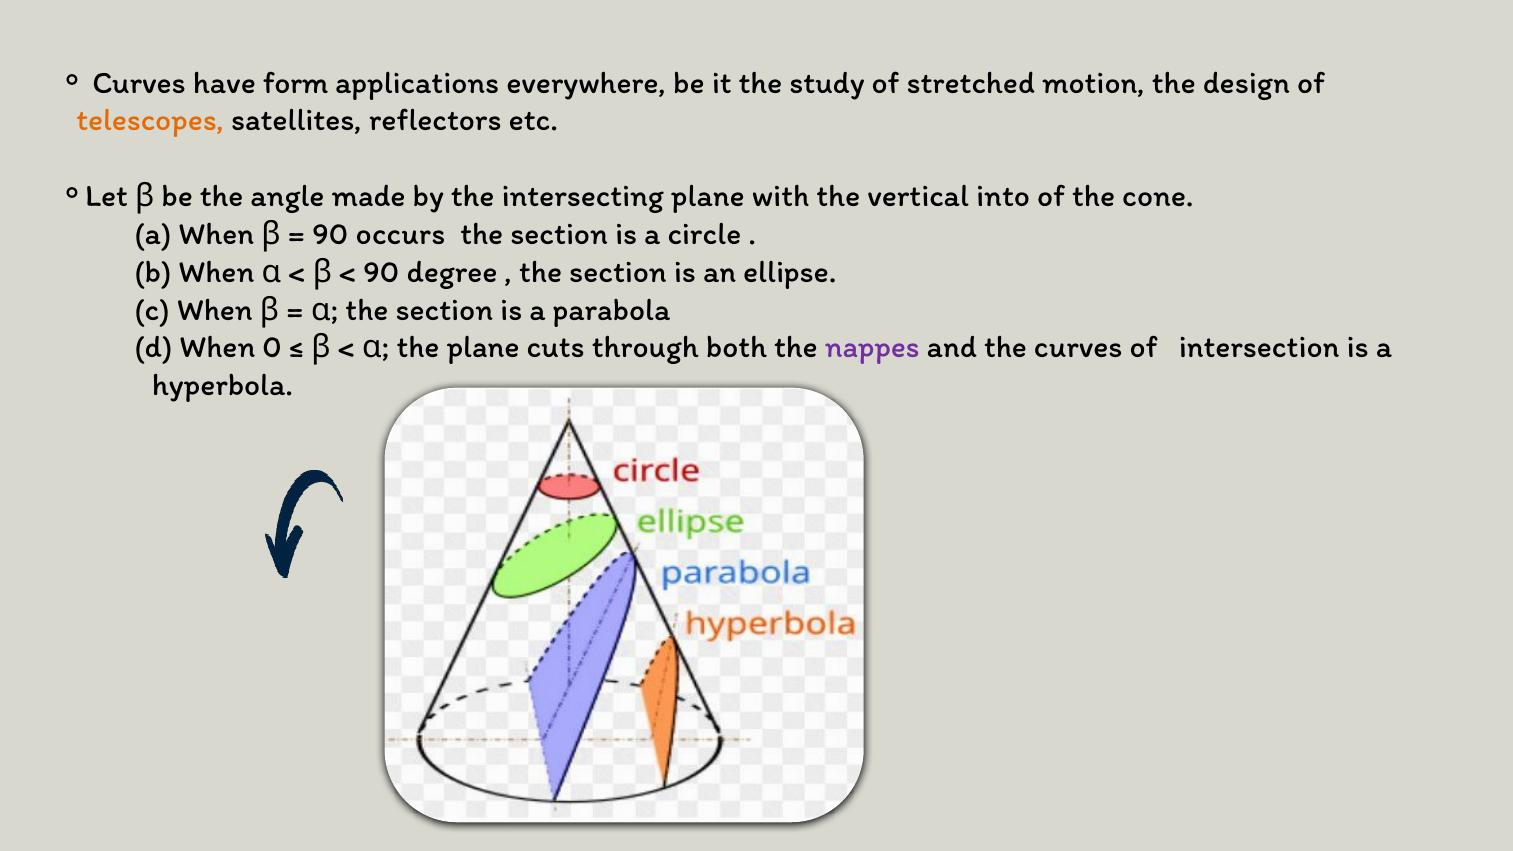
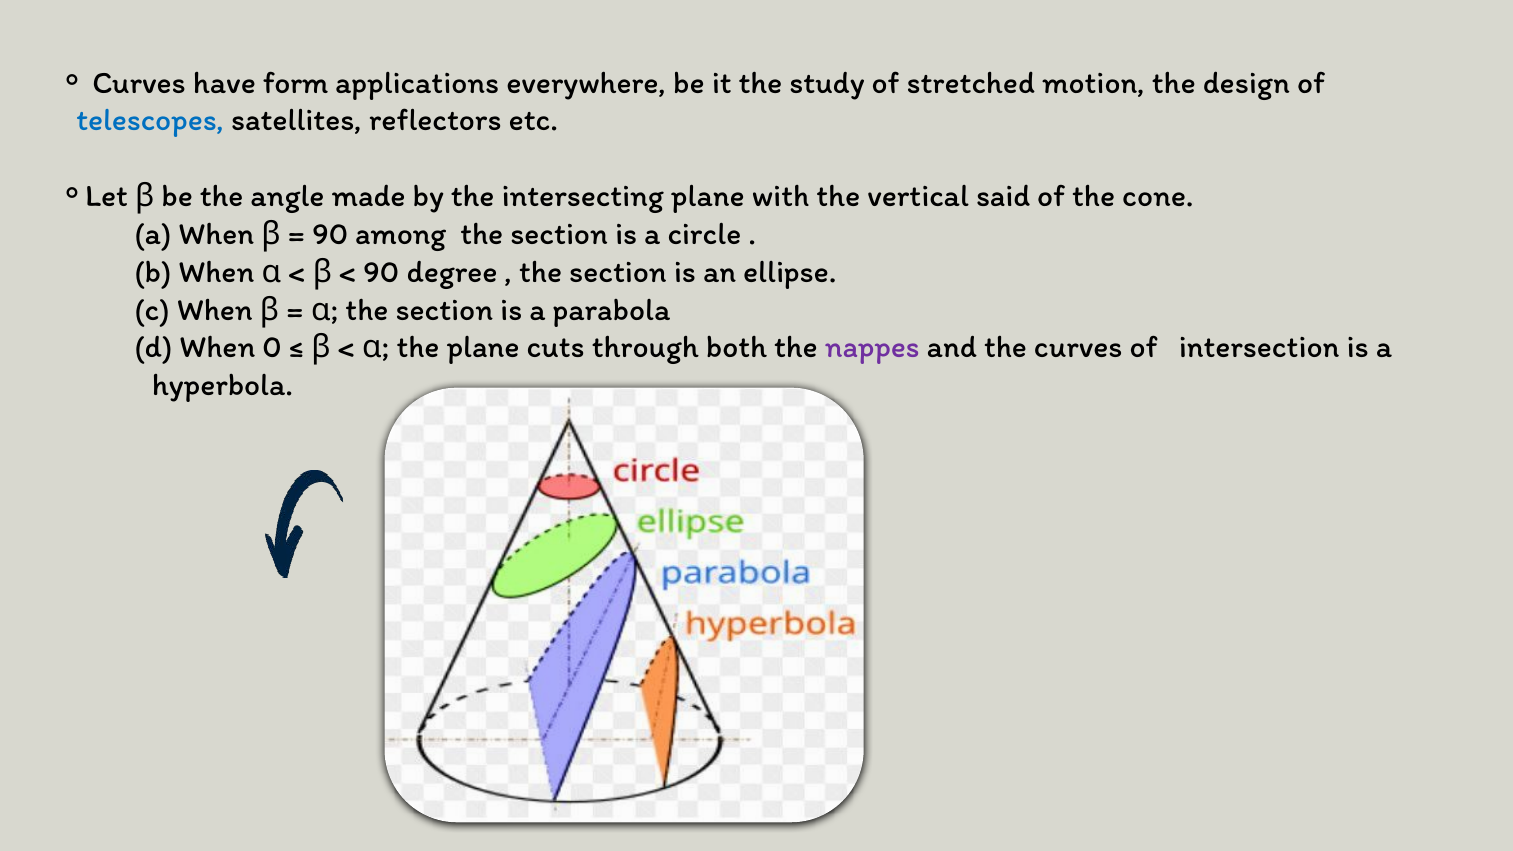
telescopes colour: orange -> blue
into: into -> said
occurs: occurs -> among
